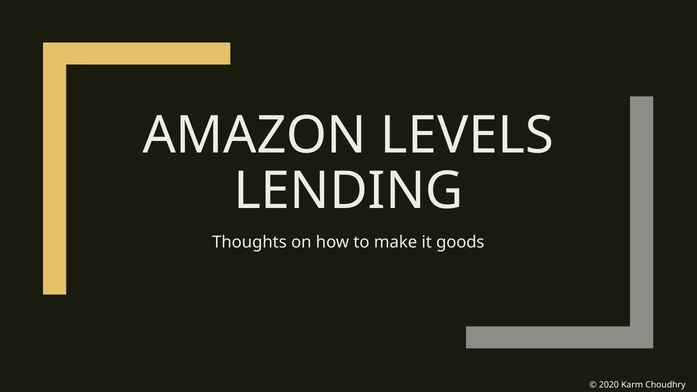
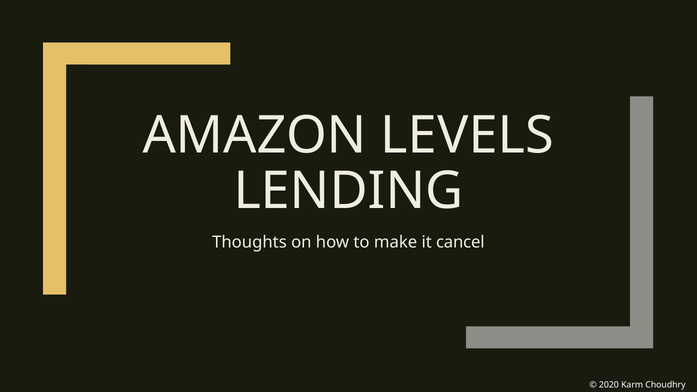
goods: goods -> cancel
